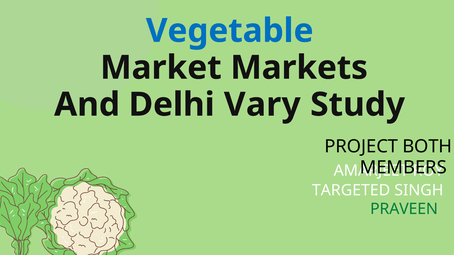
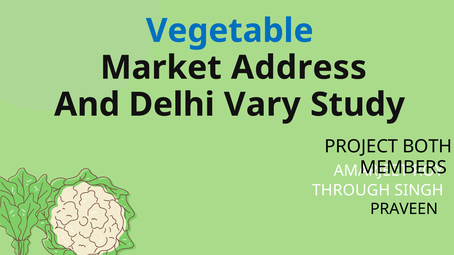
Markets: Markets -> Address
TARGETED: TARGETED -> THROUGH
PRAVEEN colour: green -> black
